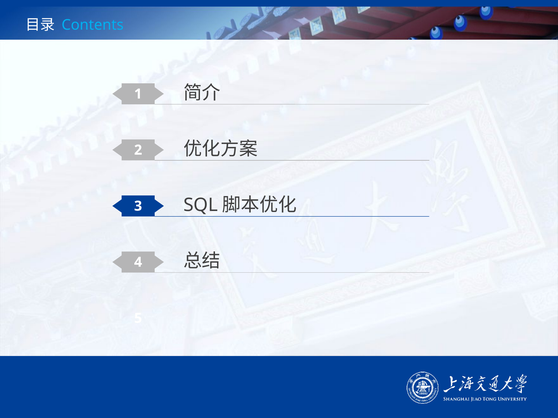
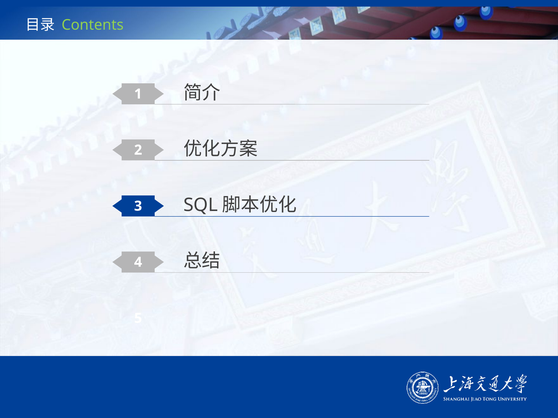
Contents colour: light blue -> light green
